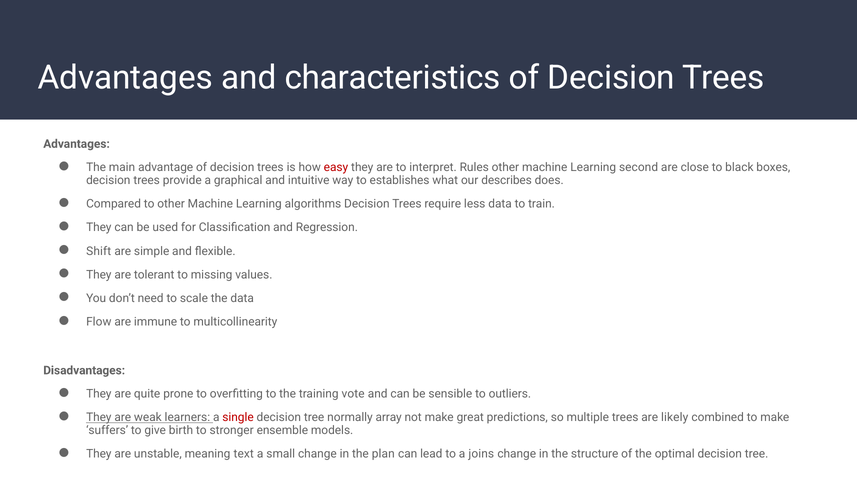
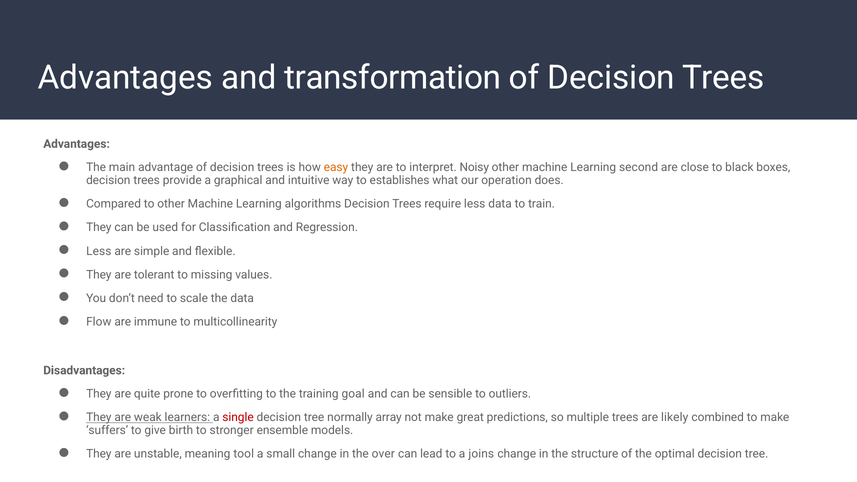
characteristics: characteristics -> transformation
easy colour: red -> orange
Rules: Rules -> Noisy
describes: describes -> operation
Shift at (99, 251): Shift -> Less
vote: vote -> goal
text: text -> tool
plan: plan -> over
